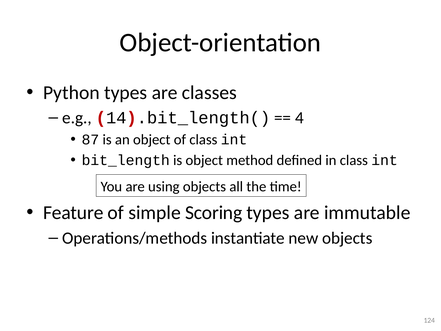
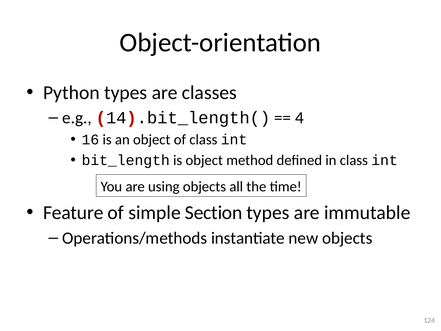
87: 87 -> 16
Scoring: Scoring -> Section
